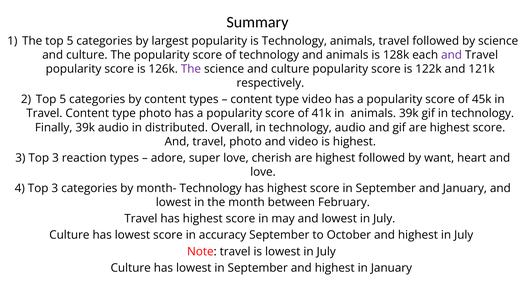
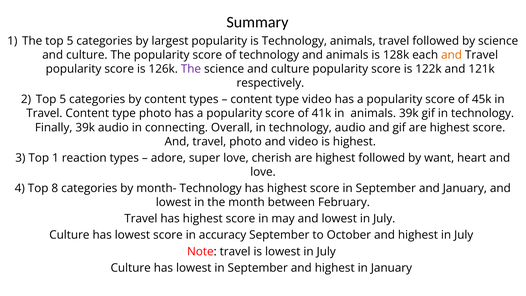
and at (452, 55) colour: purple -> orange
distributed: distributed -> connecting
3 Top 3: 3 -> 1
4 Top 3: 3 -> 8
